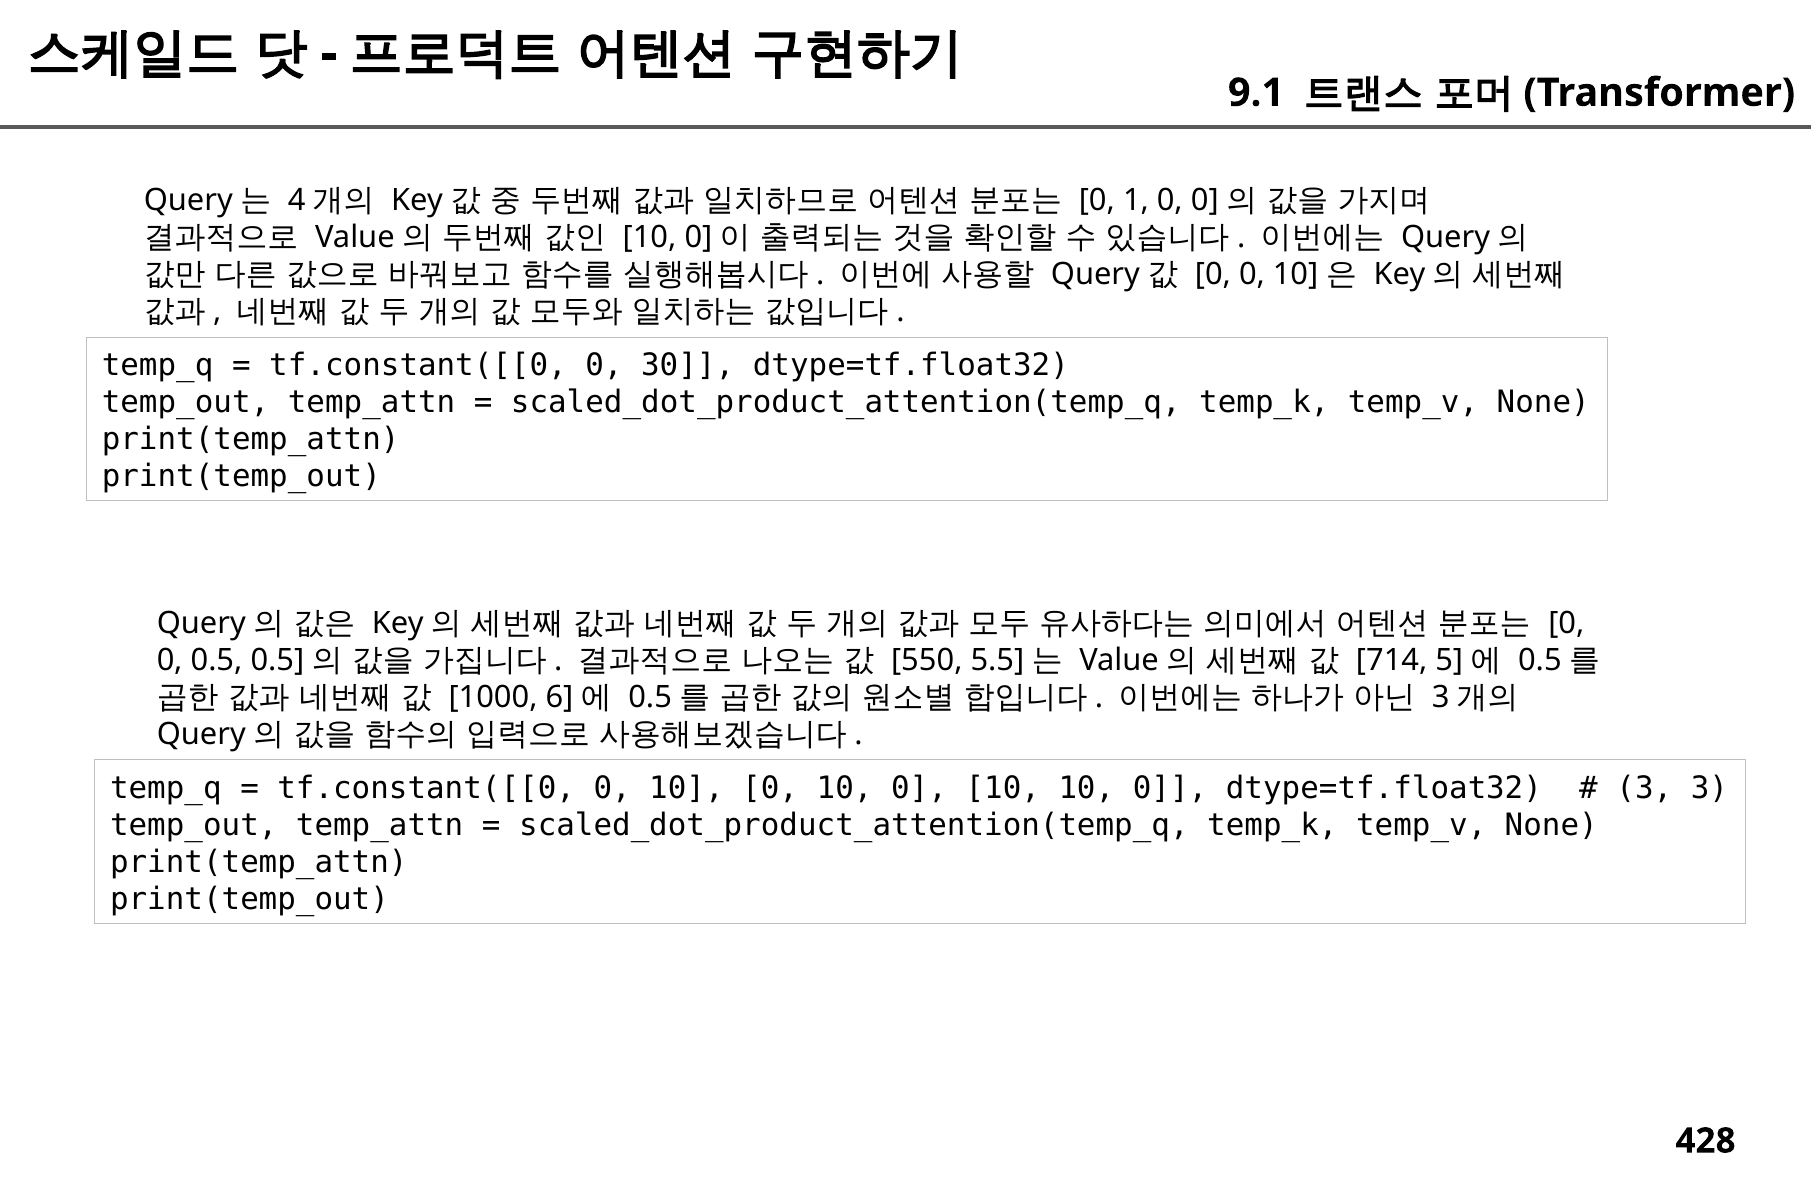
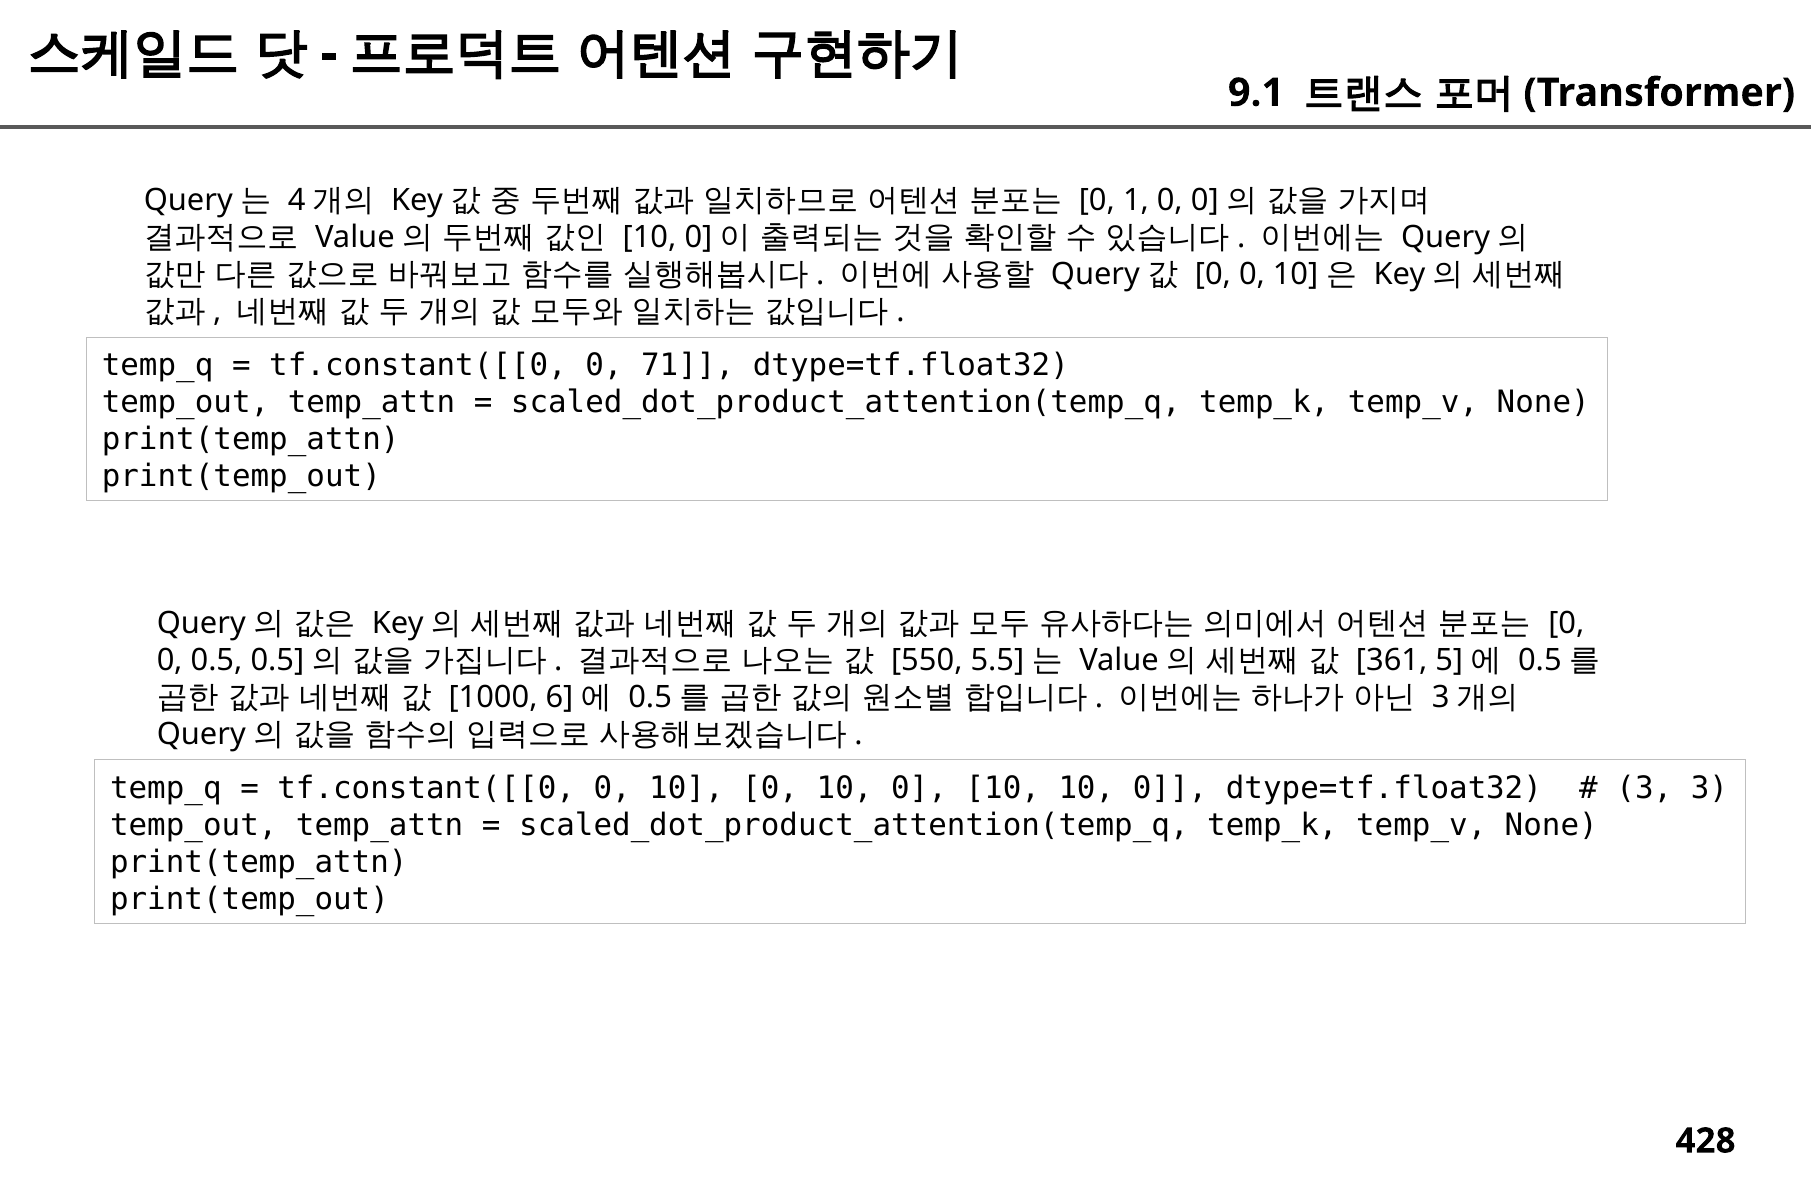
30: 30 -> 71
714: 714 -> 361
